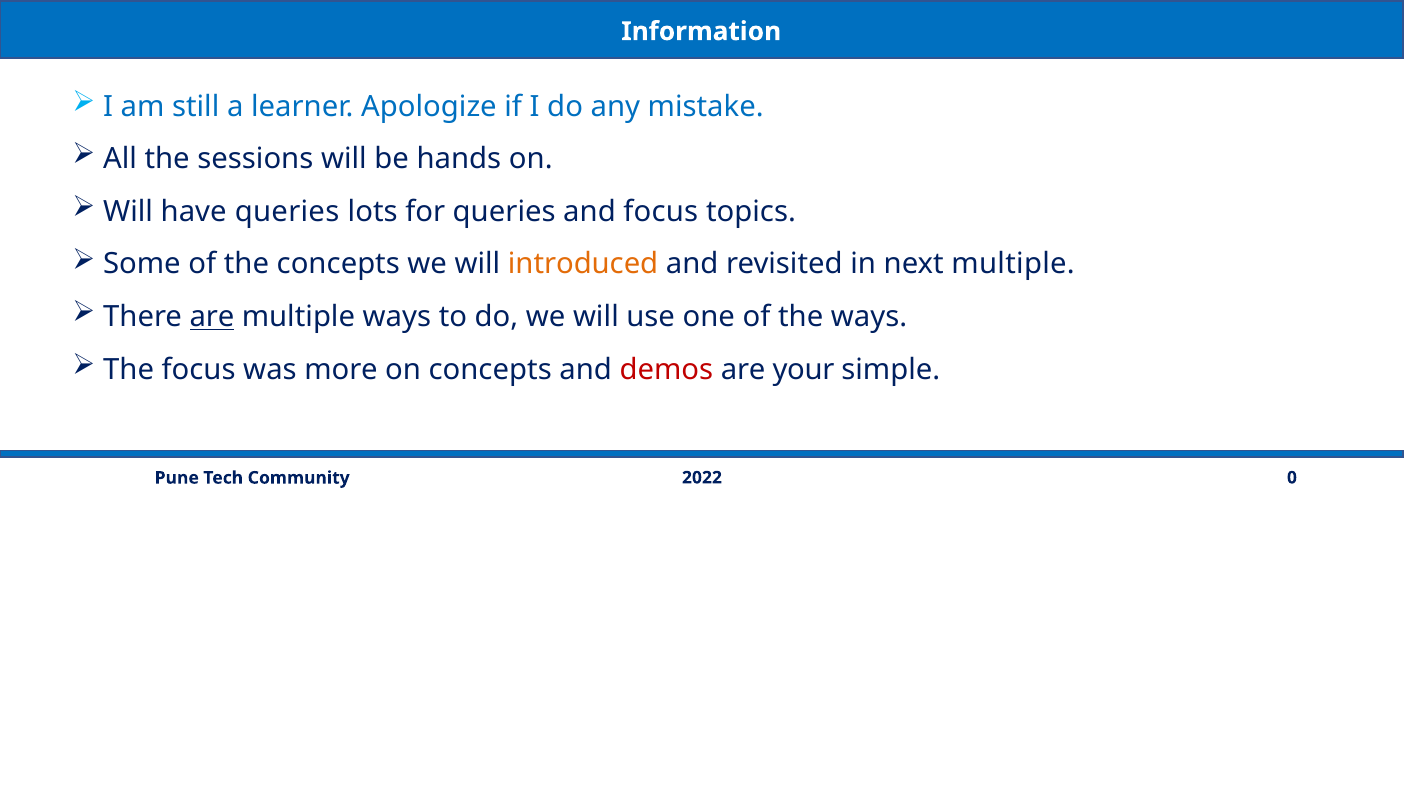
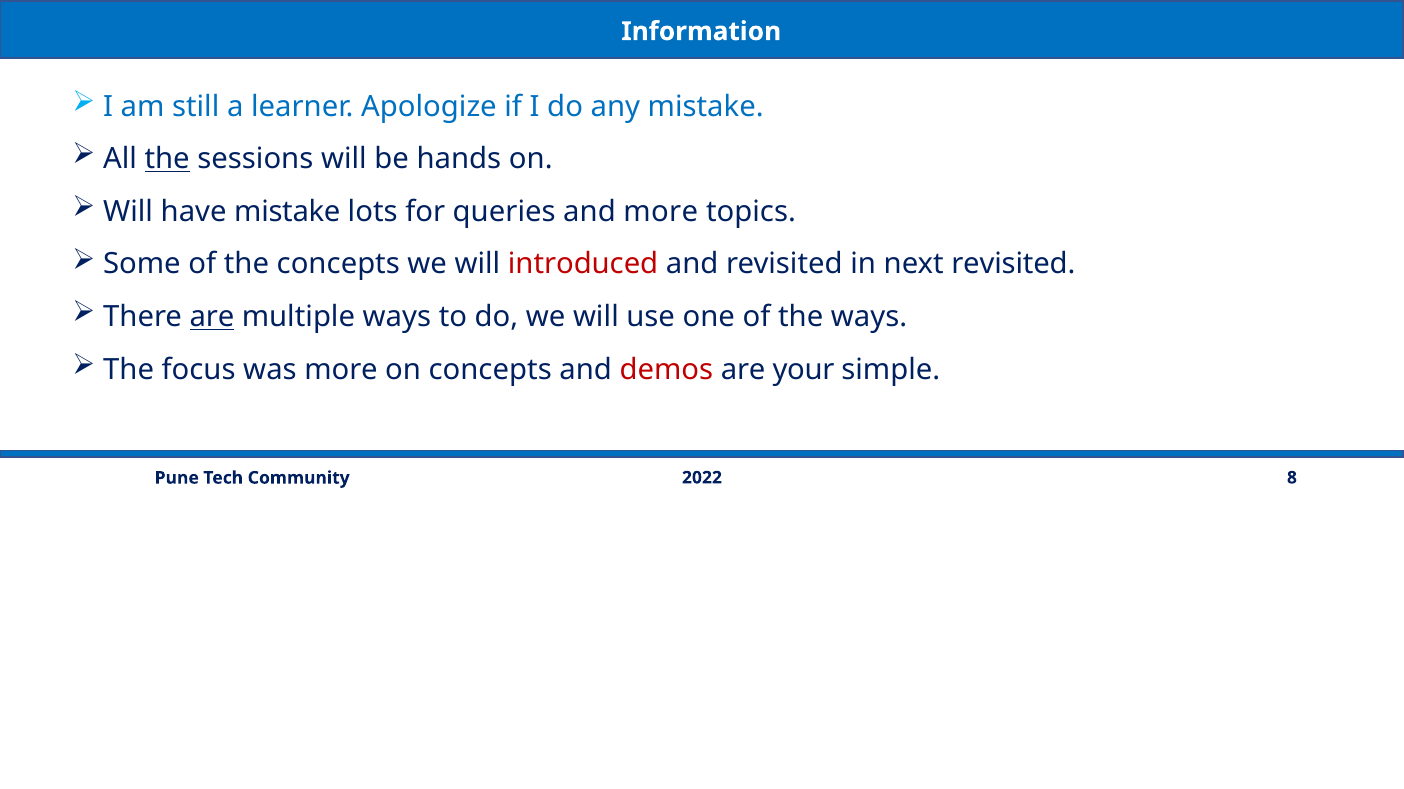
the at (167, 159) underline: none -> present
have queries: queries -> mistake
and focus: focus -> more
introduced colour: orange -> red
next multiple: multiple -> revisited
0: 0 -> 8
